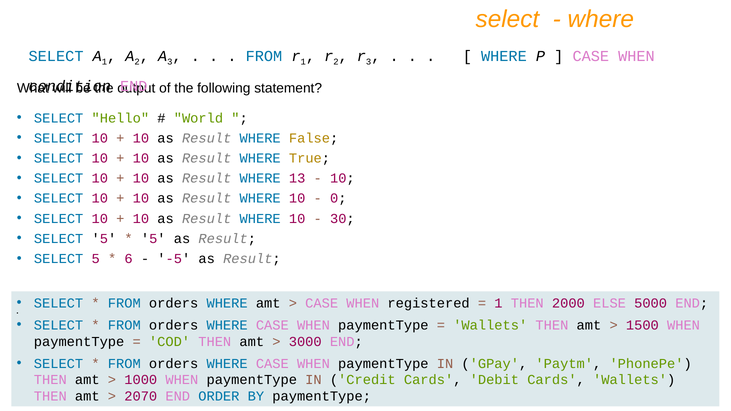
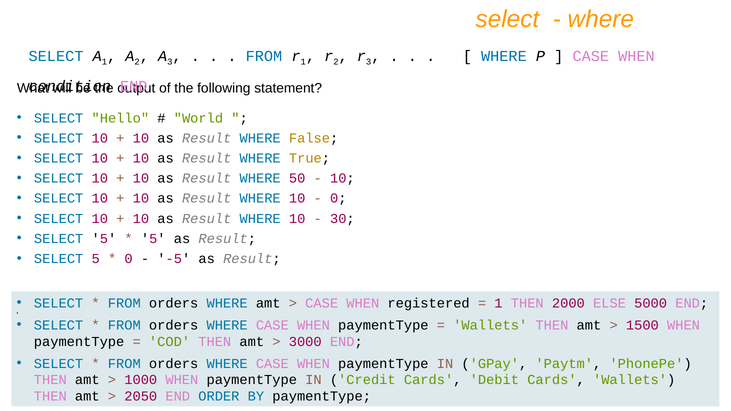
13: 13 -> 50
6 at (129, 259): 6 -> 0
2070: 2070 -> 2050
